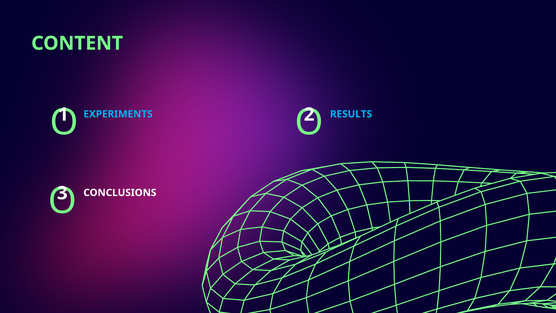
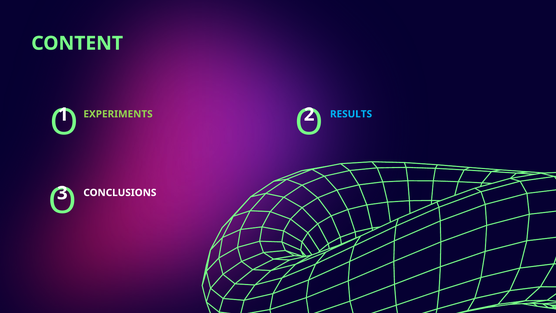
EXPERIMENTS colour: light blue -> light green
